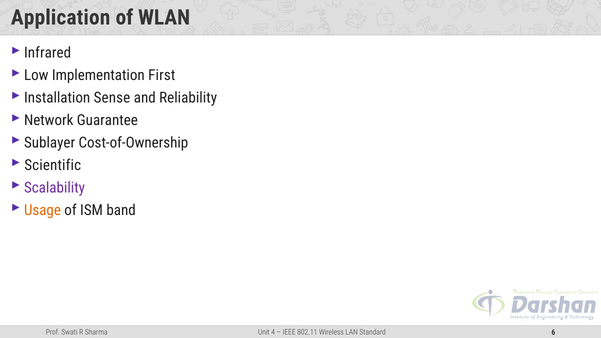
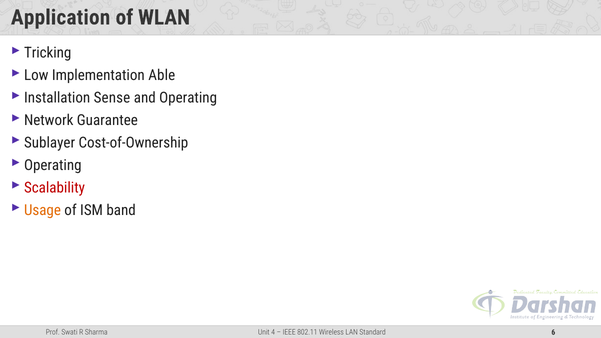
Infrared: Infrared -> Tricking
First: First -> Able
and Reliability: Reliability -> Operating
Scientific at (53, 165): Scientific -> Operating
Scalability colour: purple -> red
